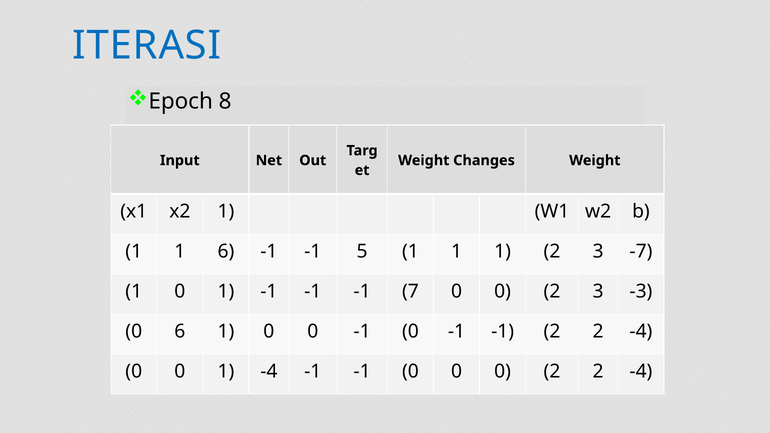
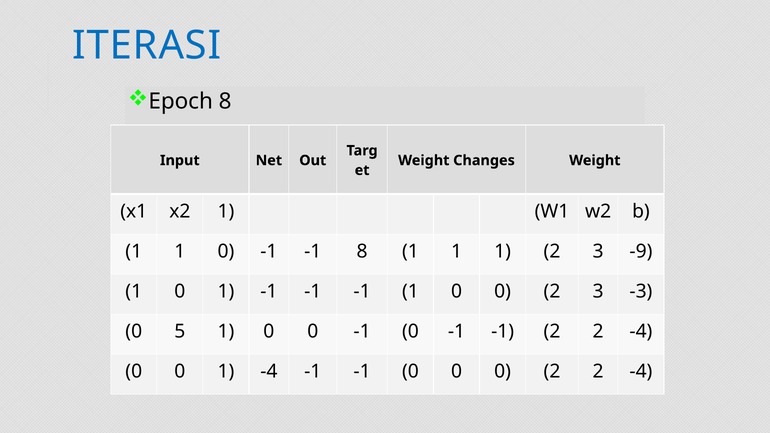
1 1 6: 6 -> 0
-1 5: 5 -> 8
-7: -7 -> -9
-1 7: 7 -> 1
0 6: 6 -> 5
